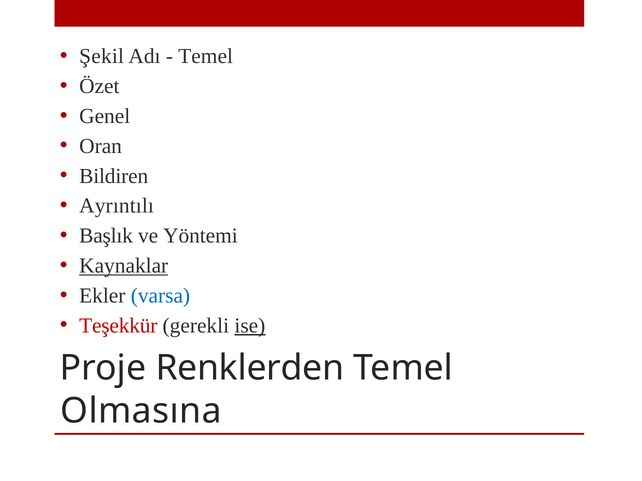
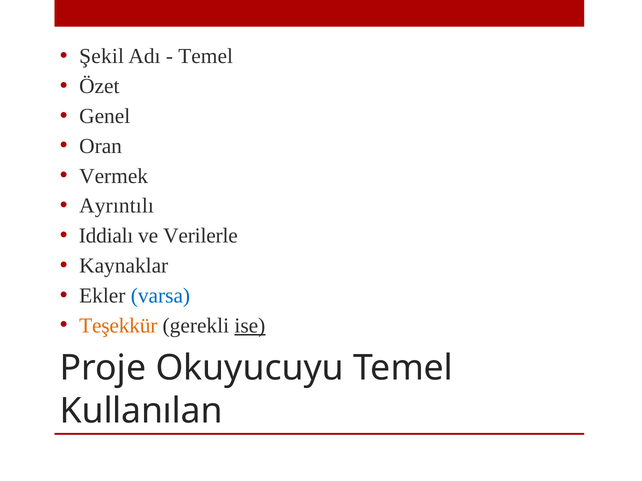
Bildiren: Bildiren -> Vermek
Başlık: Başlık -> Iddialı
Yöntemi: Yöntemi -> Verilerle
Kaynaklar underline: present -> none
Teşekkür colour: red -> orange
Renklerden: Renklerden -> Okuyucuyu
Olmasına: Olmasına -> Kullanılan
